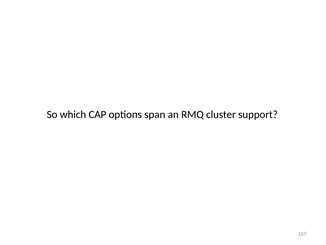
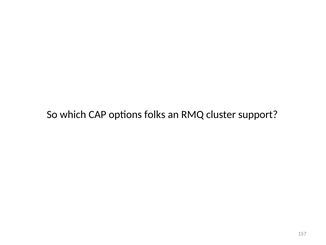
span: span -> folks
